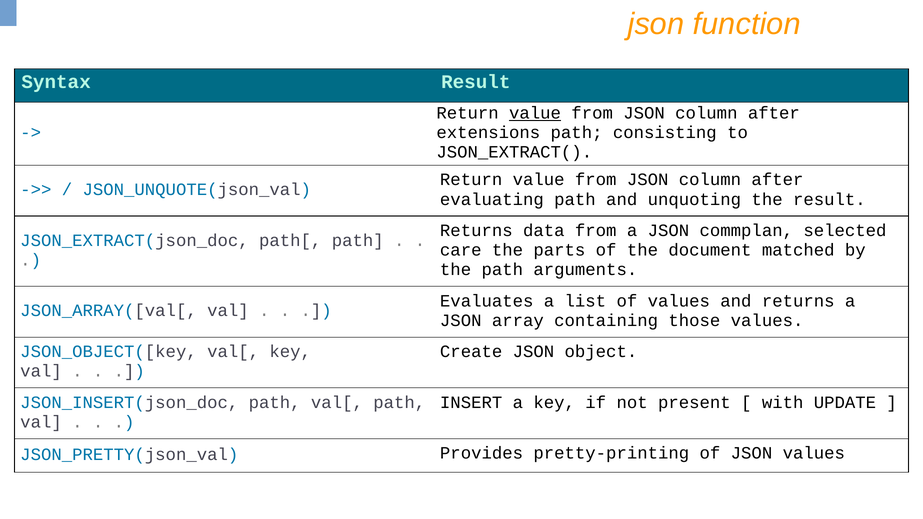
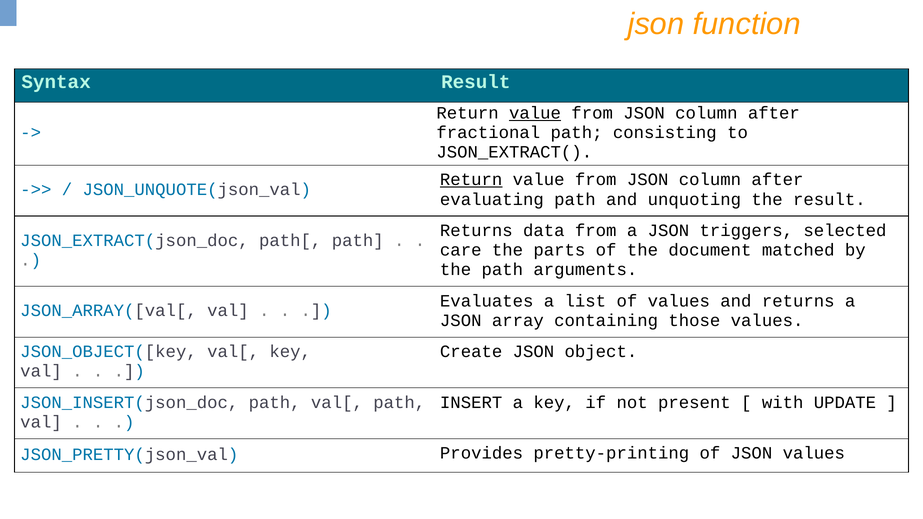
extensions: extensions -> fractional
Return at (471, 180) underline: none -> present
commplan: commplan -> triggers
